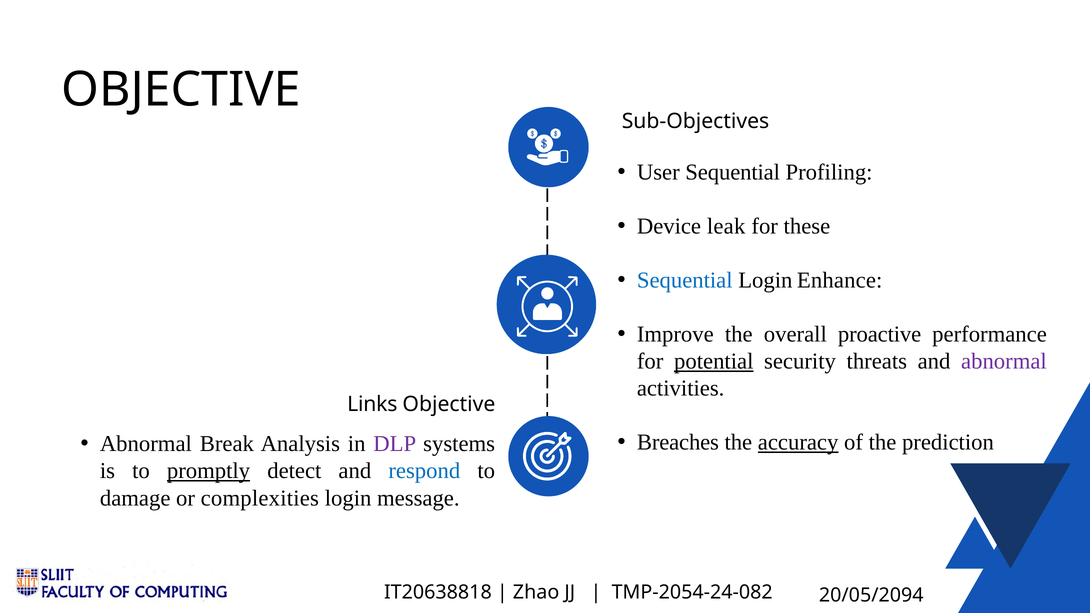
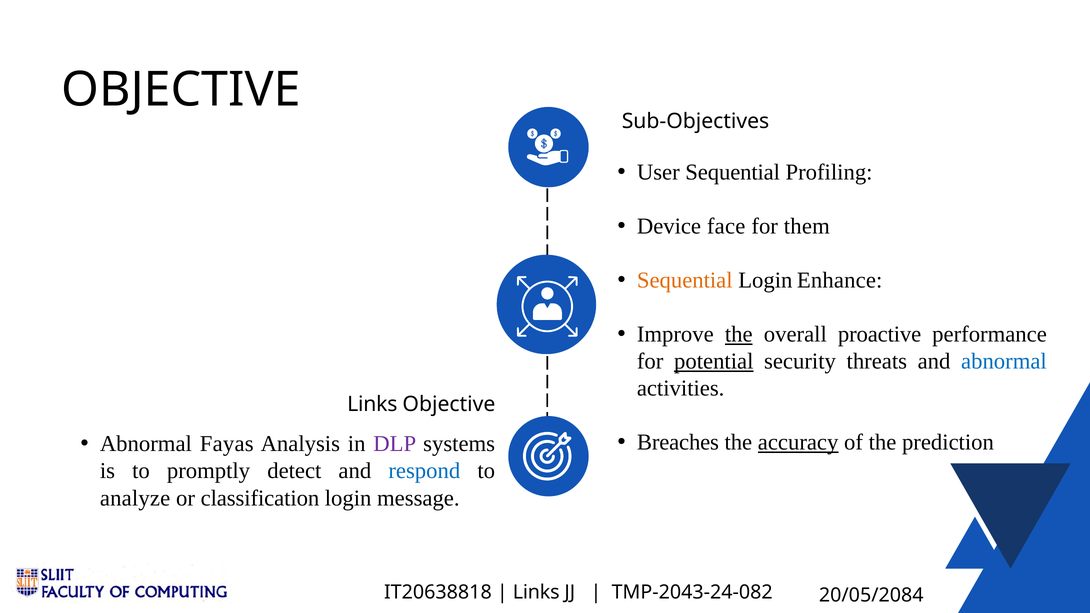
leak: leak -> face
these: these -> them
Sequential at (685, 280) colour: blue -> orange
the at (739, 334) underline: none -> present
abnormal at (1004, 361) colour: purple -> blue
Break: Break -> Fayas
promptly underline: present -> none
damage: damage -> analyze
complexities: complexities -> classification
Zhao at (536, 593): Zhao -> Links
TMP-2054-24-082: TMP-2054-24-082 -> TMP-2043-24-082
20/05/2094: 20/05/2094 -> 20/05/2084
